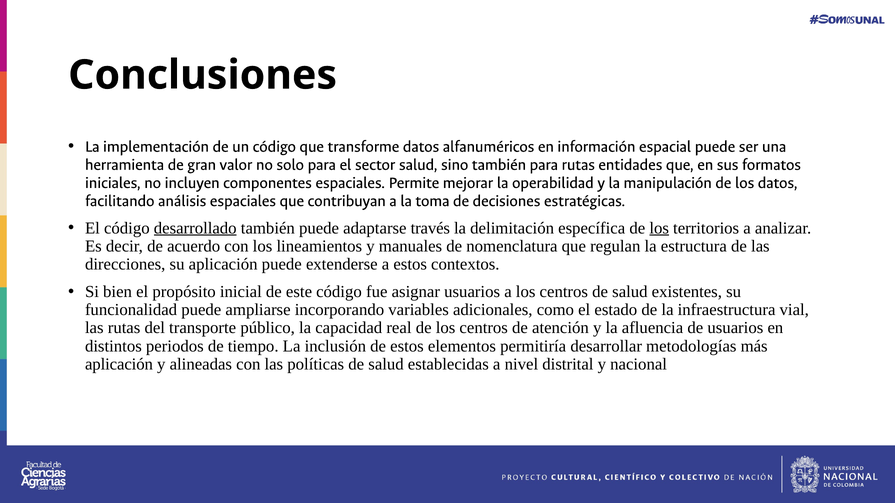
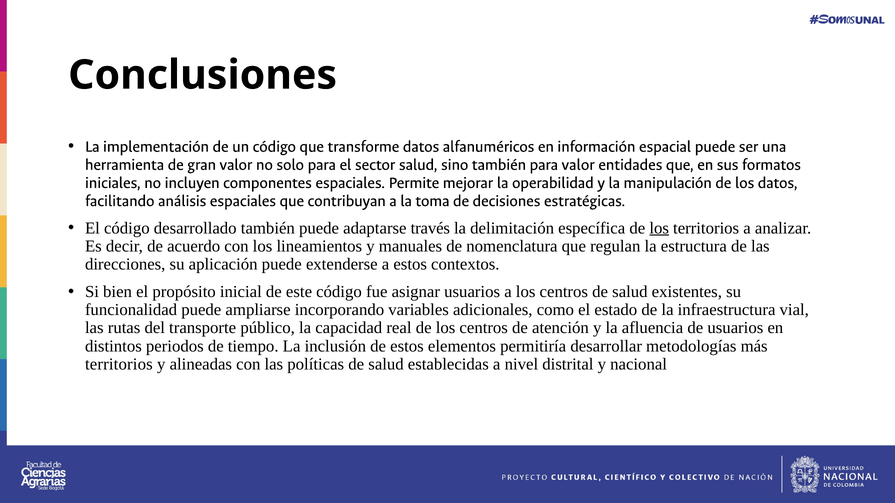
para rutas: rutas -> valor
desarrollado underline: present -> none
aplicación at (119, 364): aplicación -> territorios
